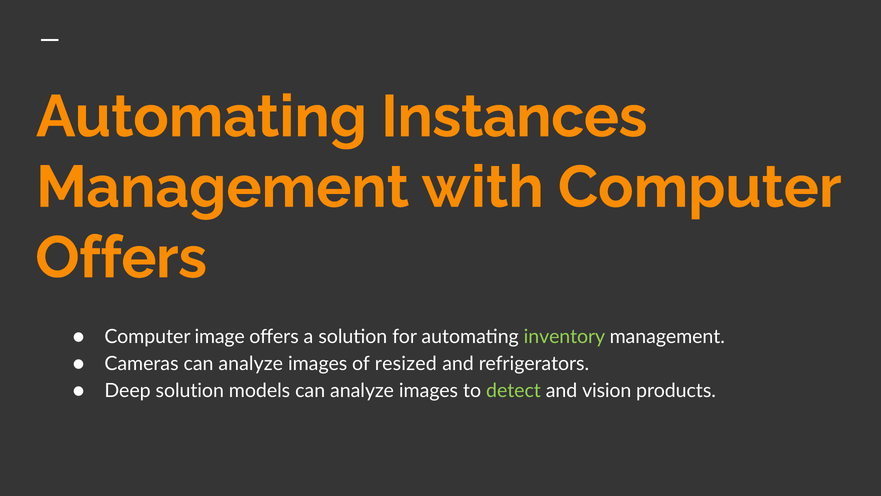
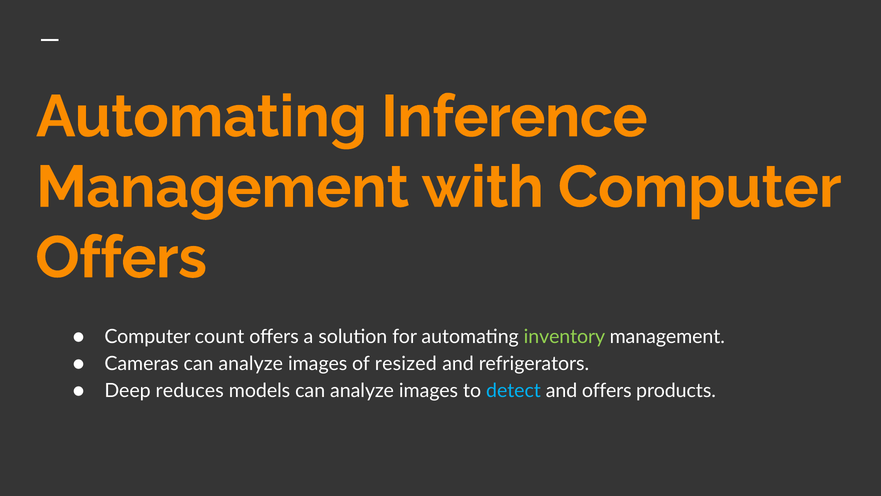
Instances: Instances -> Inference
image: image -> count
Deep solution: solution -> reduces
detect colour: light green -> light blue
and vision: vision -> offers
